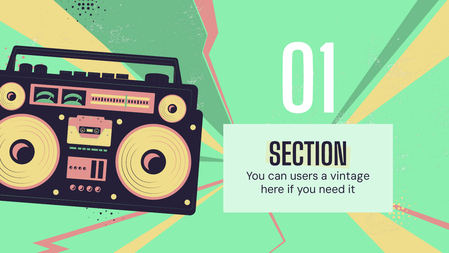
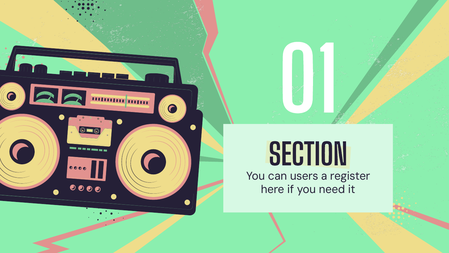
vintage: vintage -> register
